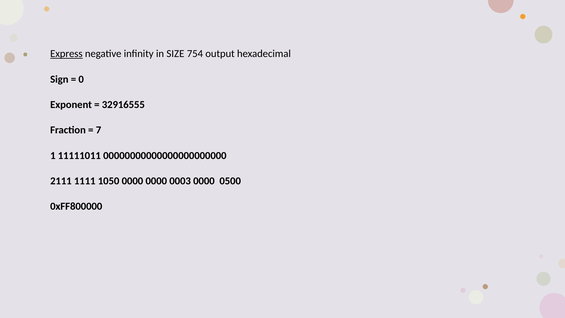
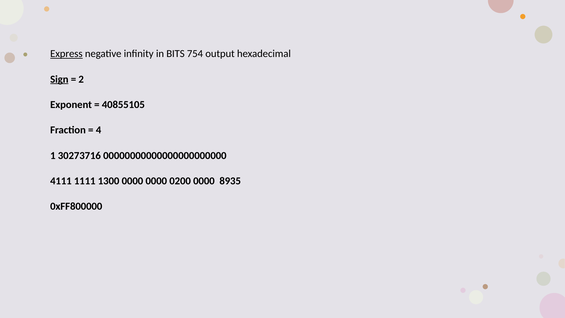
SIZE: SIZE -> BITS
Sign underline: none -> present
0: 0 -> 2
32916555: 32916555 -> 40855105
7: 7 -> 4
11111011: 11111011 -> 30273716
2111: 2111 -> 4111
1050: 1050 -> 1300
0003: 0003 -> 0200
0500: 0500 -> 8935
